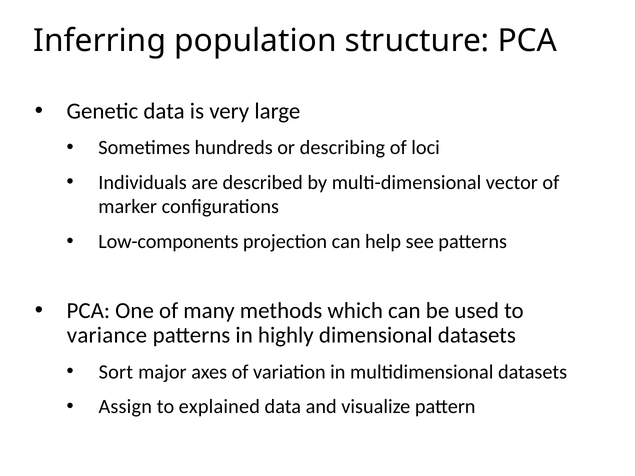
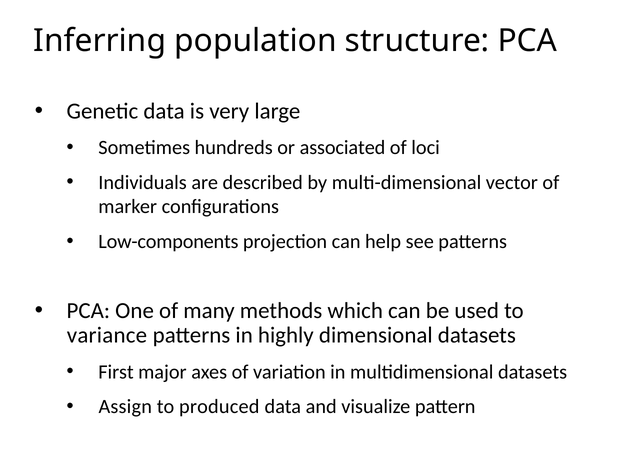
describing: describing -> associated
Sort: Sort -> First
explained: explained -> produced
